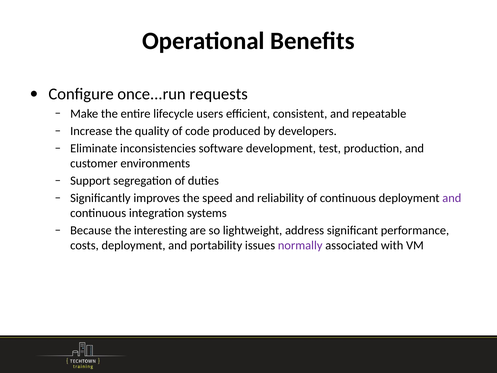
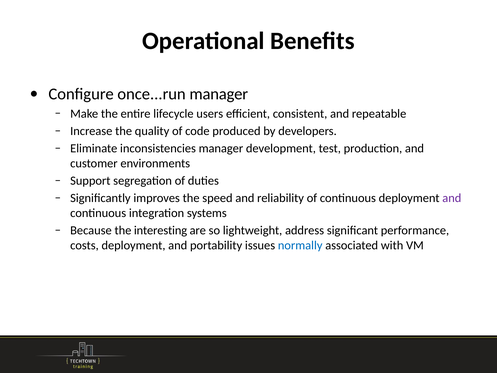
once...run requests: requests -> manager
inconsistencies software: software -> manager
normally colour: purple -> blue
